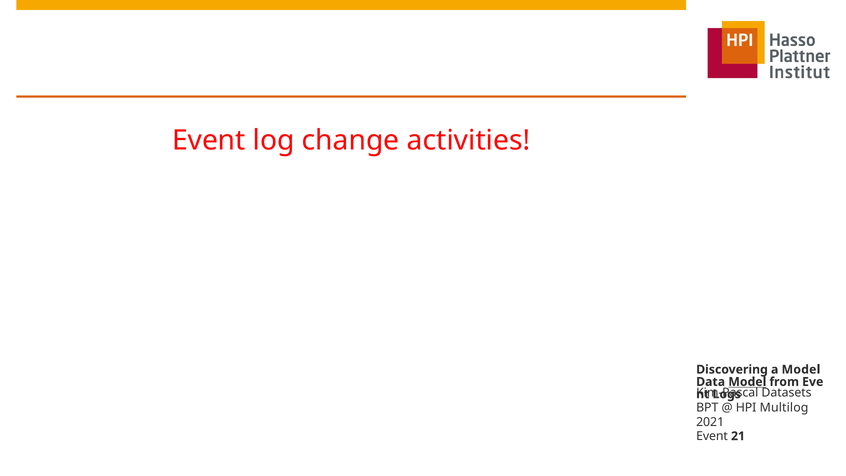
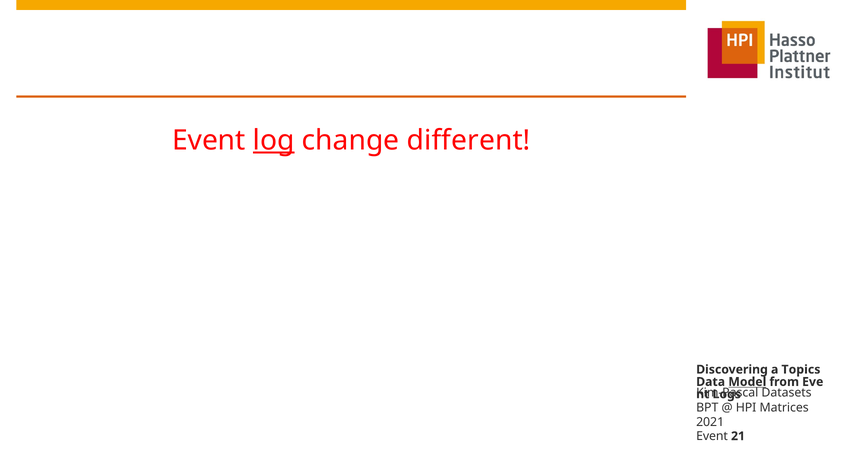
log underline: none -> present
activities: activities -> different
a Model: Model -> Topics
Multilog: Multilog -> Matrices
